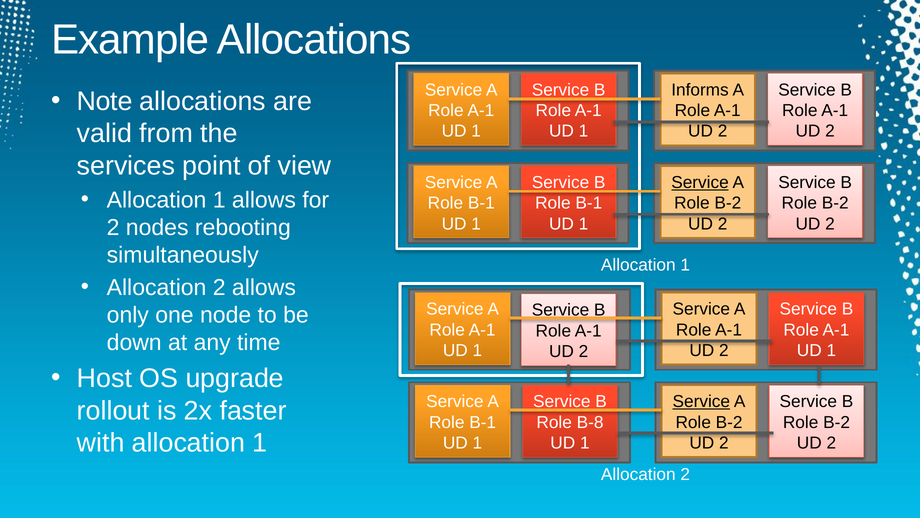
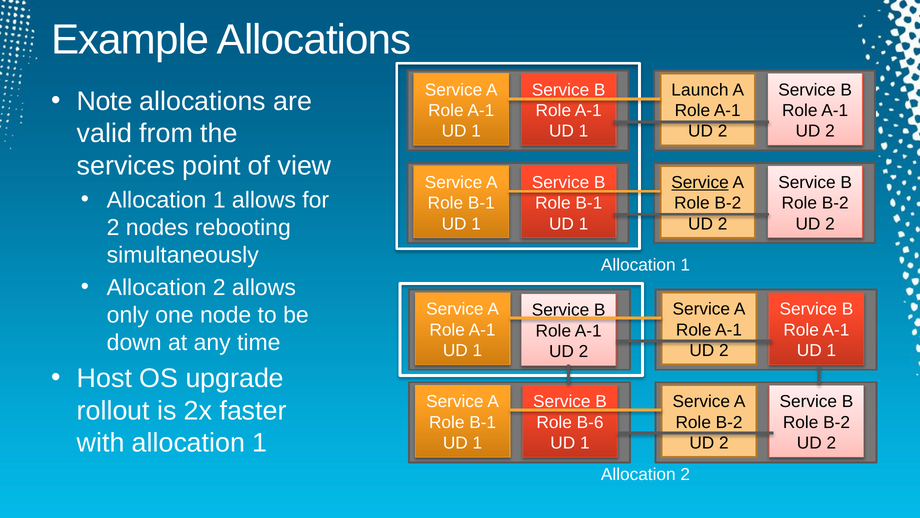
Informs: Informs -> Launch
Service at (701, 401) underline: present -> none
B-8: B-8 -> B-6
